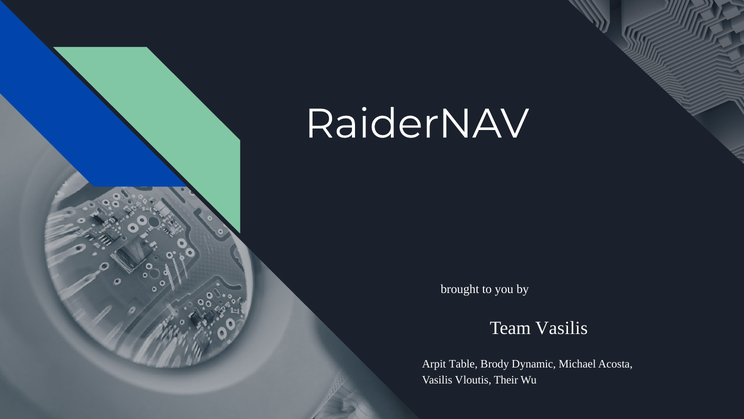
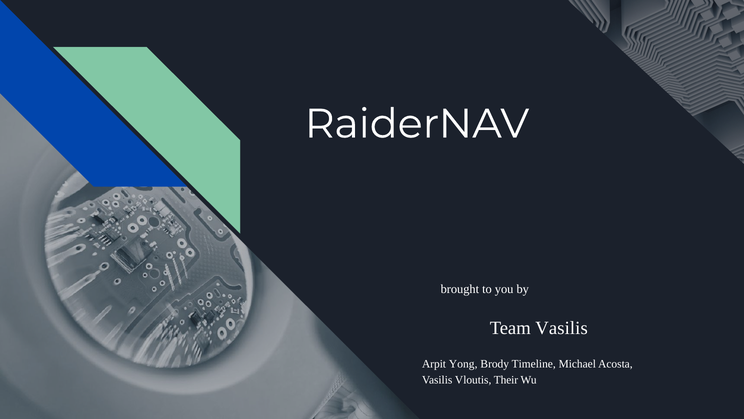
Table: Table -> Yong
Dynamic: Dynamic -> Timeline
